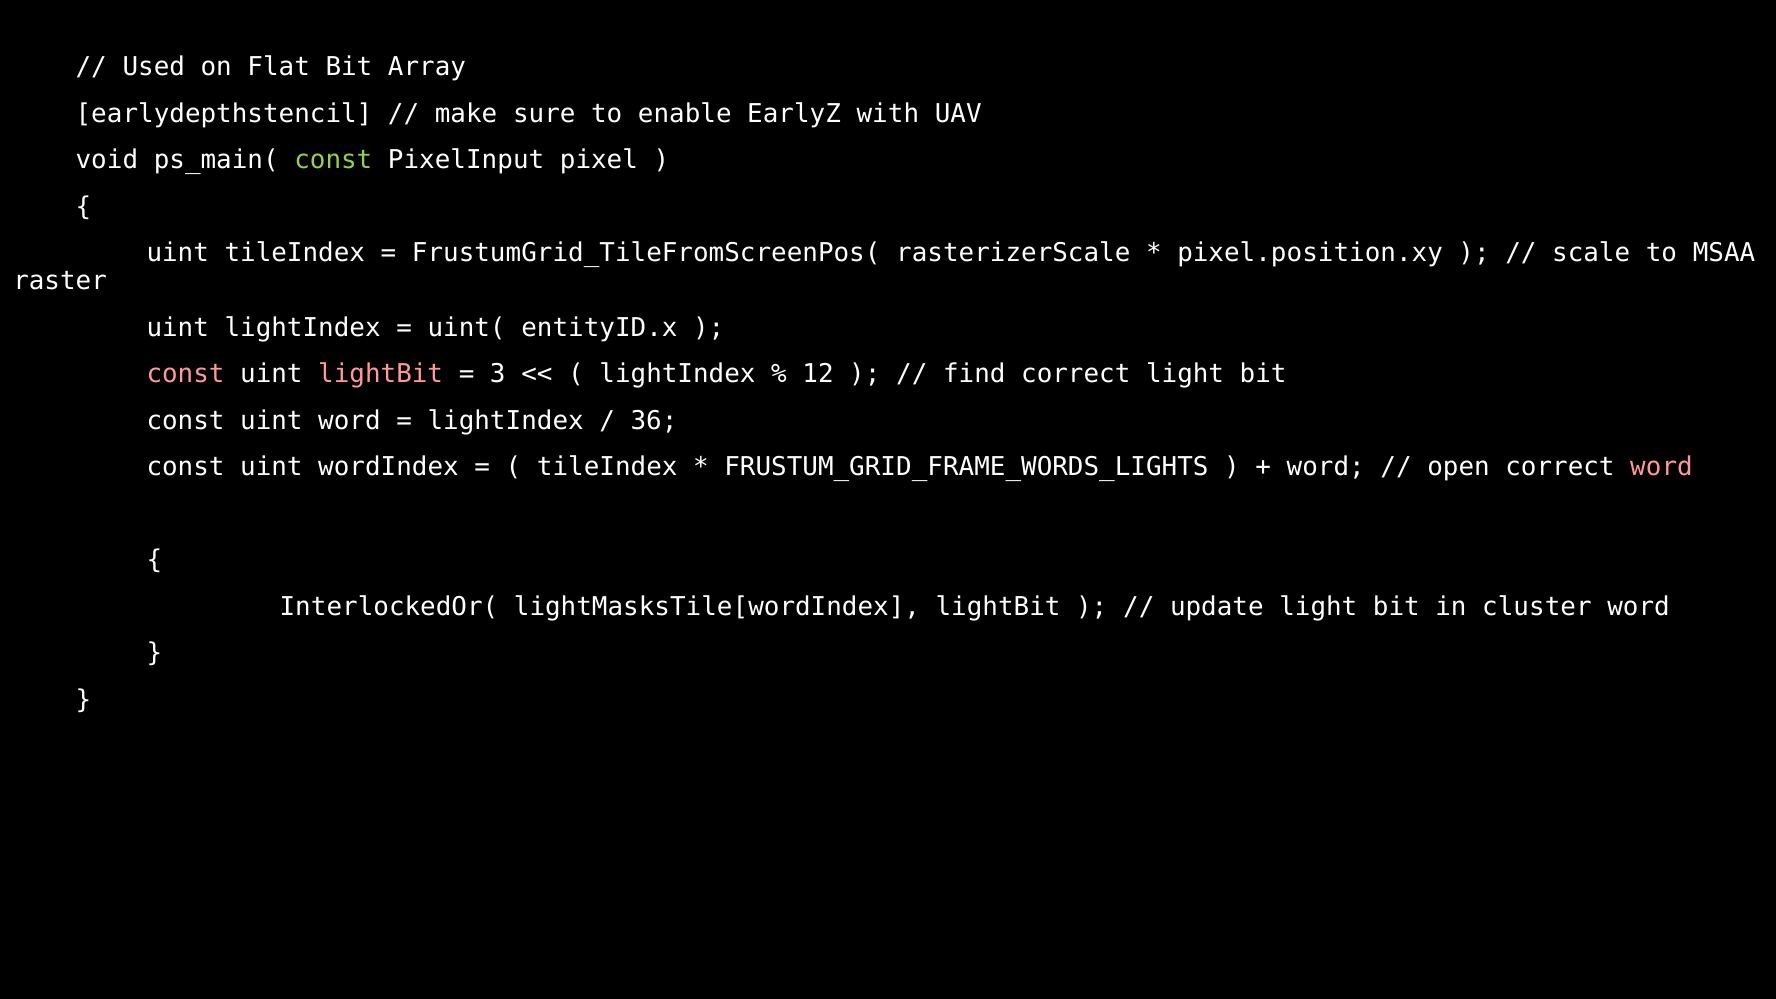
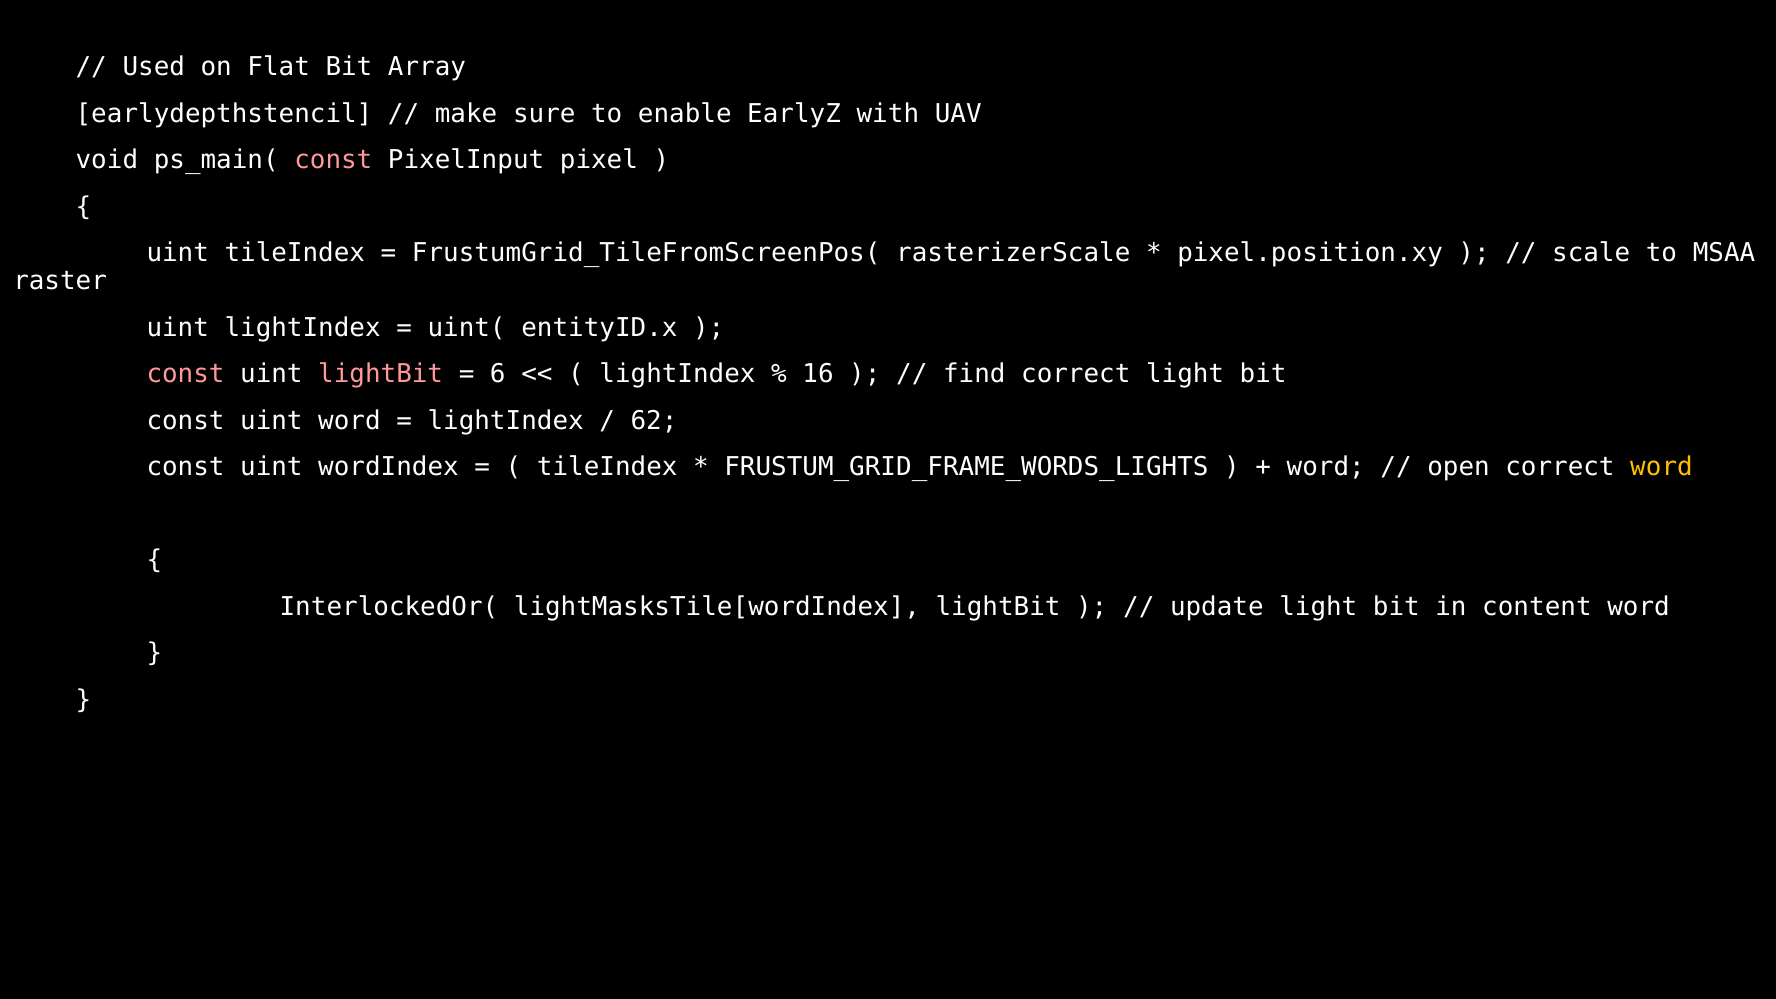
const at (333, 160) colour: light green -> pink
3: 3 -> 6
12: 12 -> 16
36: 36 -> 62
word at (1661, 467) colour: pink -> yellow
cluster: cluster -> content
